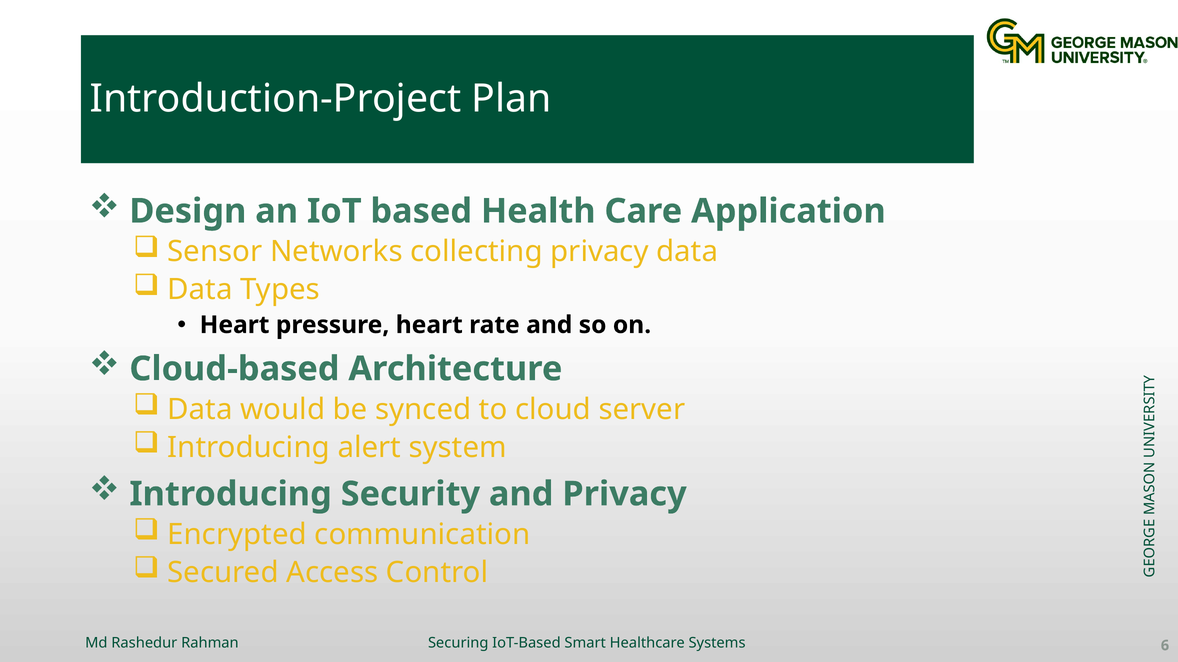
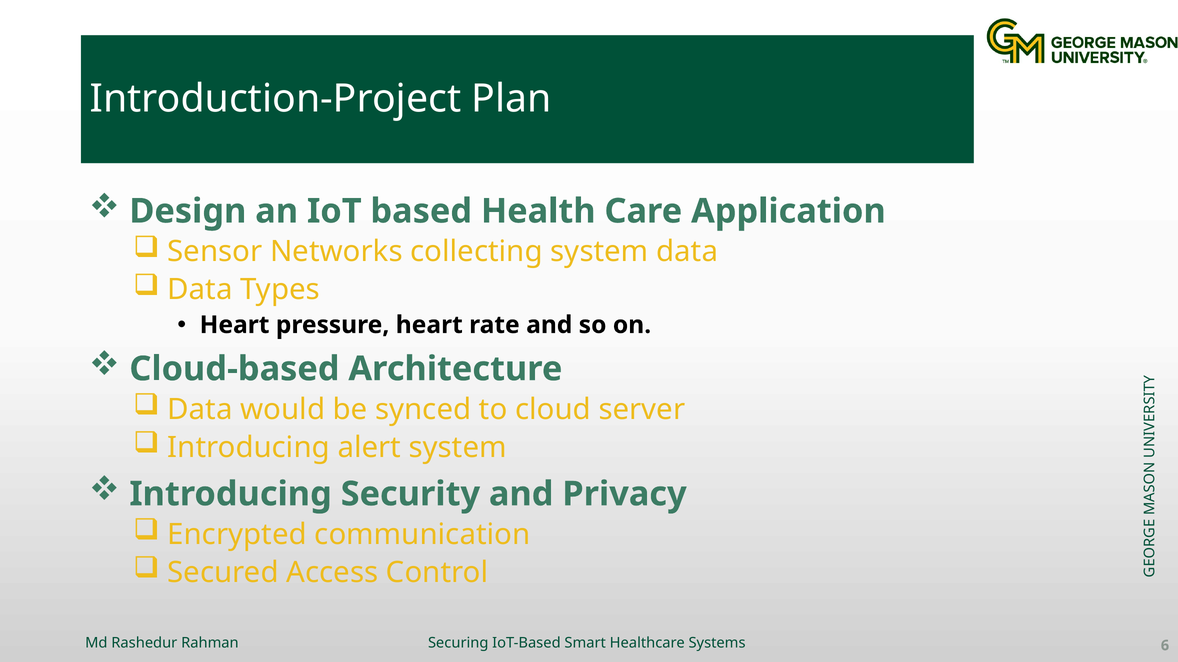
collecting privacy: privacy -> system
